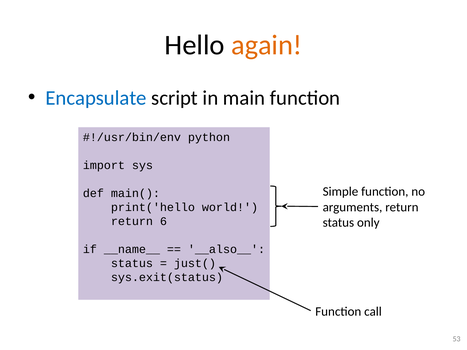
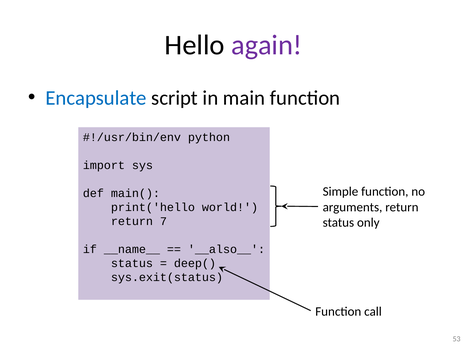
again colour: orange -> purple
6: 6 -> 7
just(: just( -> deep(
